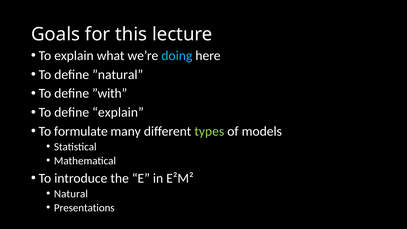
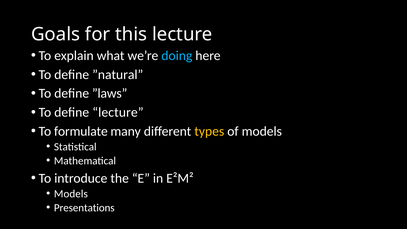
”with: ”with -> ”laws
define explain: explain -> lecture
types colour: light green -> yellow
Natural at (71, 194): Natural -> Models
